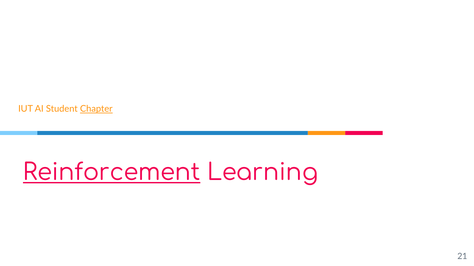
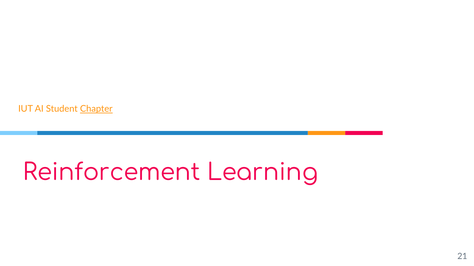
Reinforcement underline: present -> none
